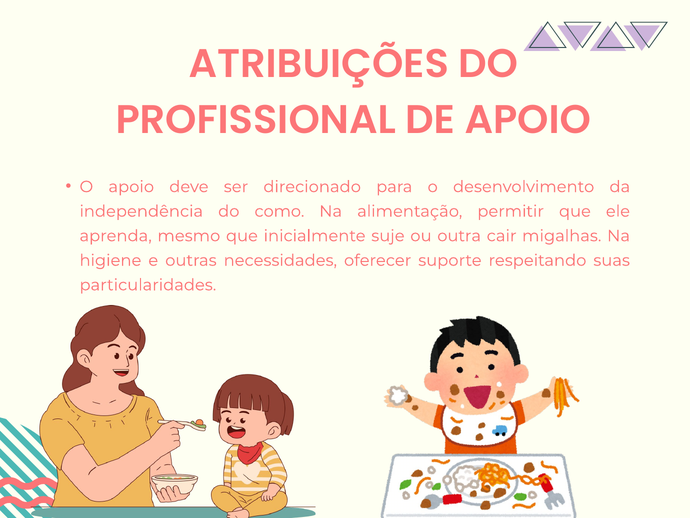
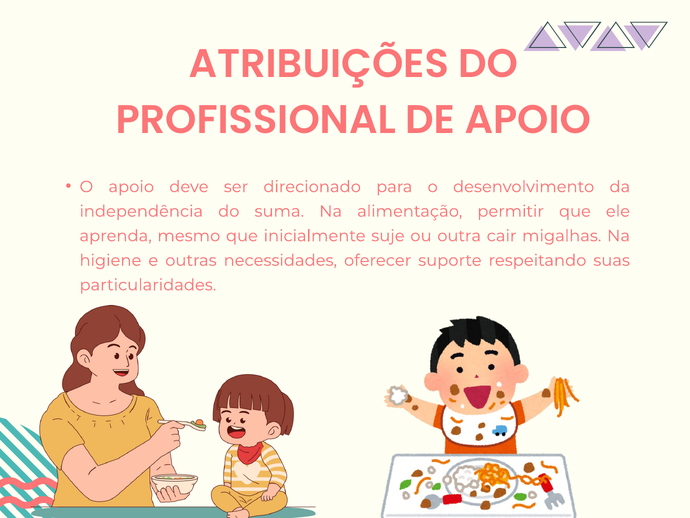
como: como -> suma
